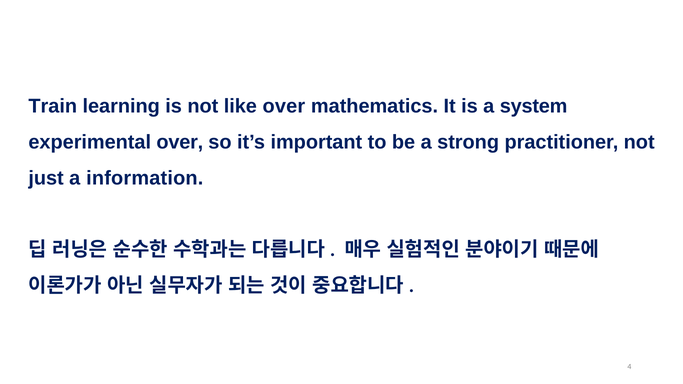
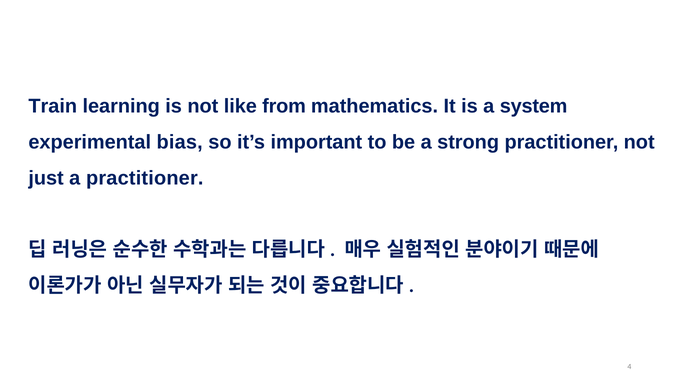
like over: over -> from
experimental over: over -> bias
a information: information -> practitioner
